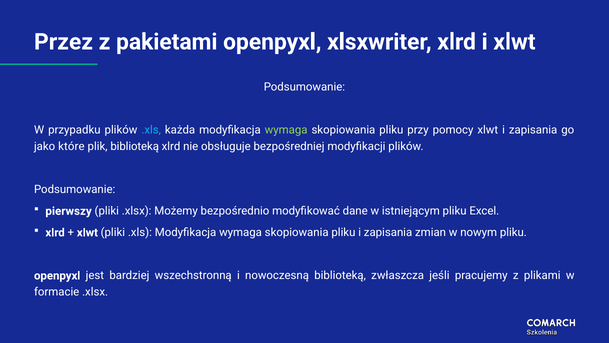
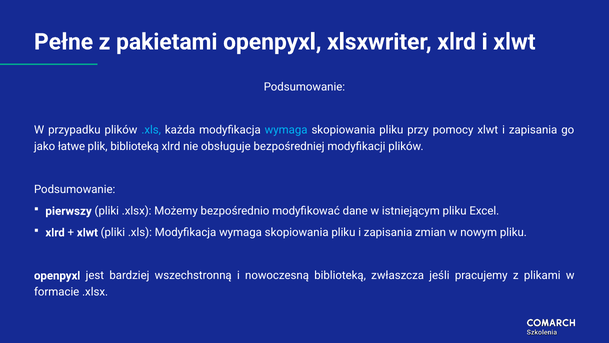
Przez: Przez -> Pełne
wymaga at (286, 130) colour: light green -> light blue
które: które -> łatwe
